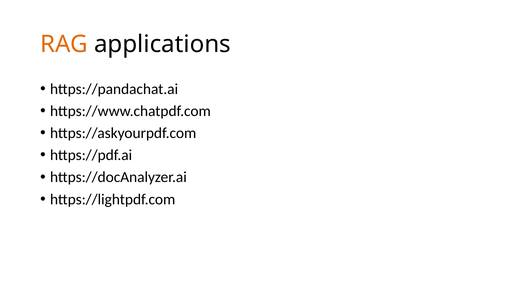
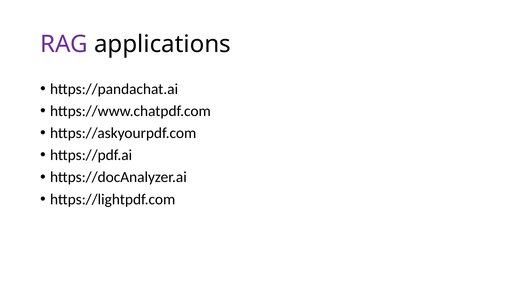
RAG colour: orange -> purple
